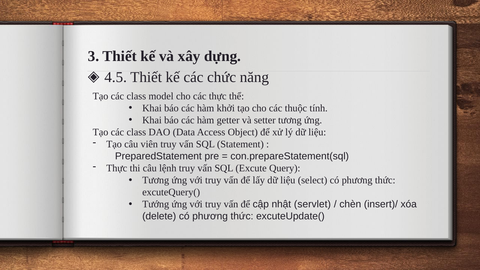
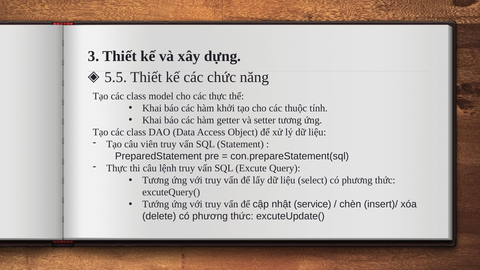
4.5: 4.5 -> 5.5
servlet: servlet -> service
